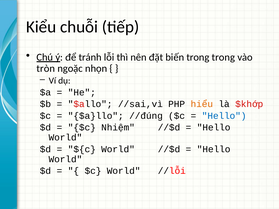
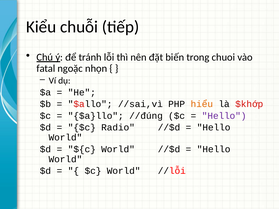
trong trong: trong -> chuoi
tròn: tròn -> fatal
Hello at (224, 116) colour: blue -> purple
Nhiệm: Nhiệm -> Radio
